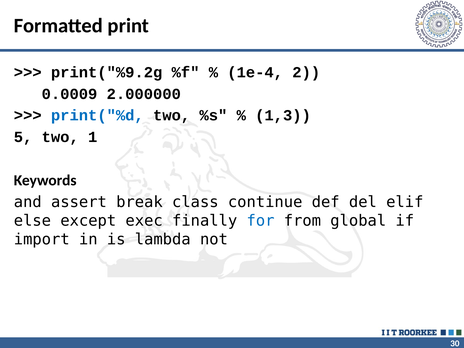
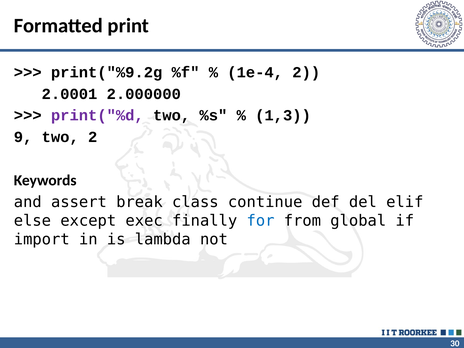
0.0009: 0.0009 -> 2.0001
print("%d colour: blue -> purple
5: 5 -> 9
two 1: 1 -> 2
